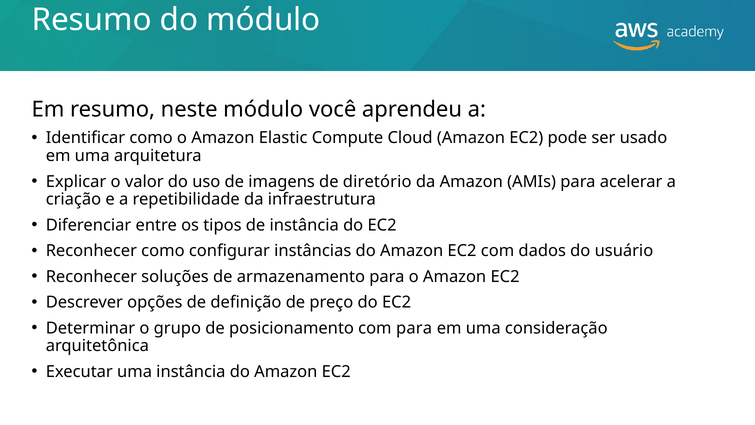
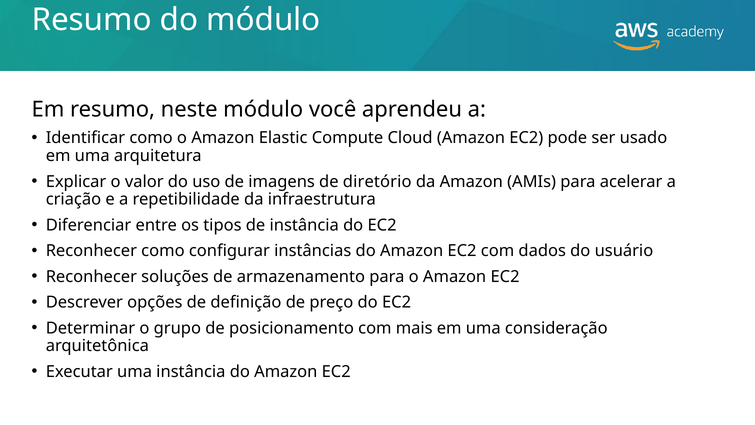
com para: para -> mais
